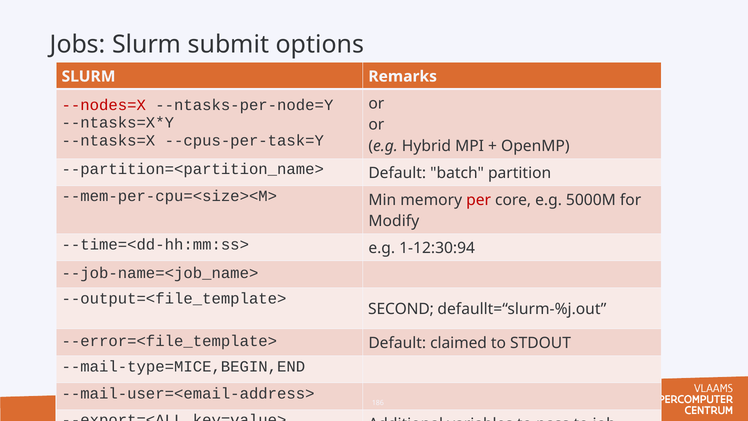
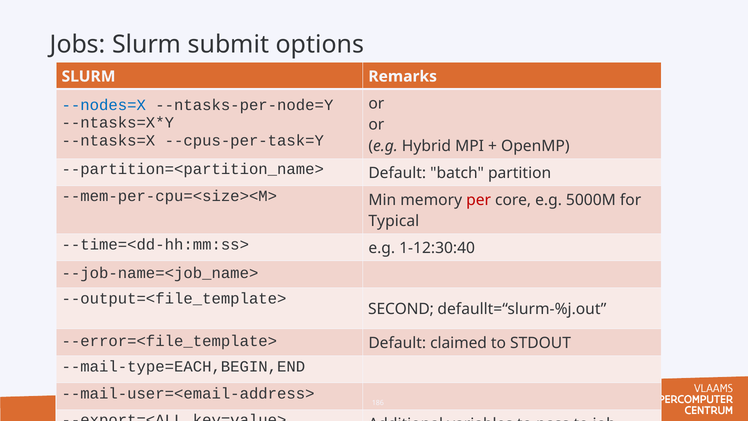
--nodes=X colour: red -> blue
Modify: Modify -> Typical
1-12:30:94: 1-12:30:94 -> 1-12:30:40
--mail-type=MICE,BEGIN,END: --mail-type=MICE,BEGIN,END -> --mail-type=EACH,BEGIN,END
